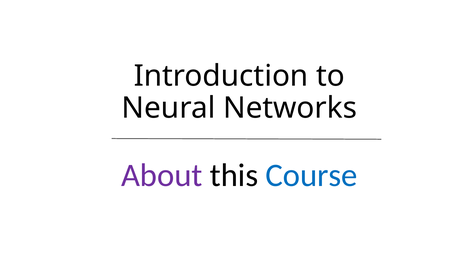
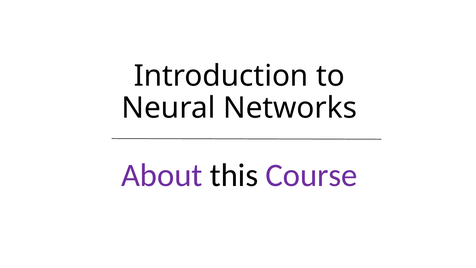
Course colour: blue -> purple
